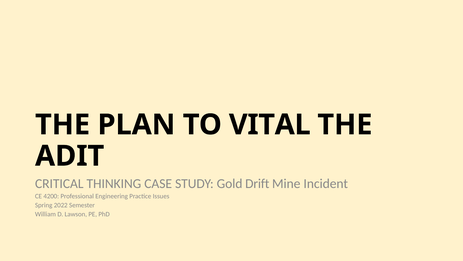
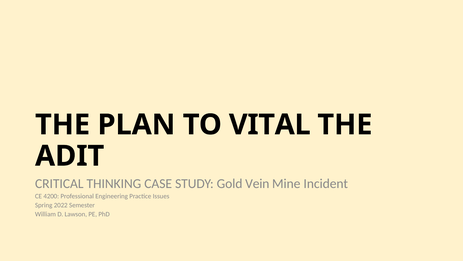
Drift: Drift -> Vein
